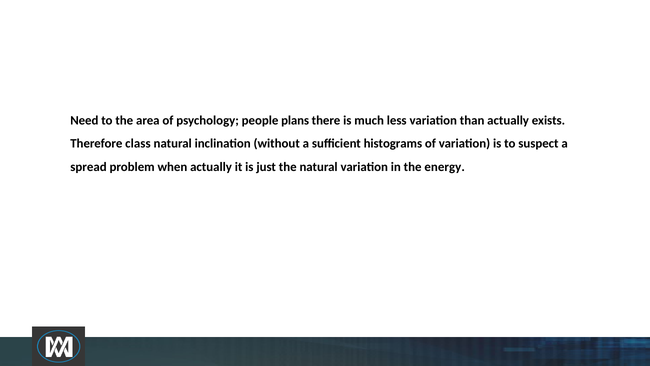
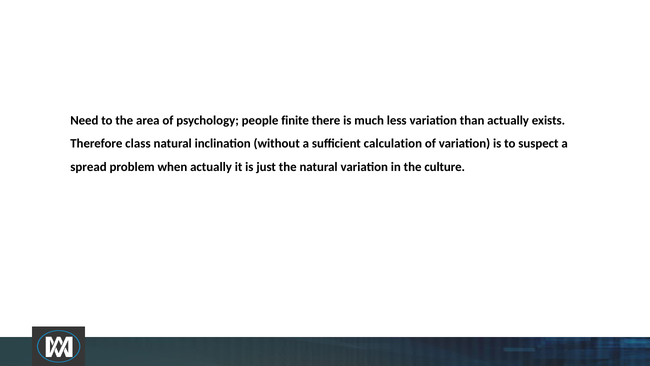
plans: plans -> finite
histograms: histograms -> calculation
energy: energy -> culture
